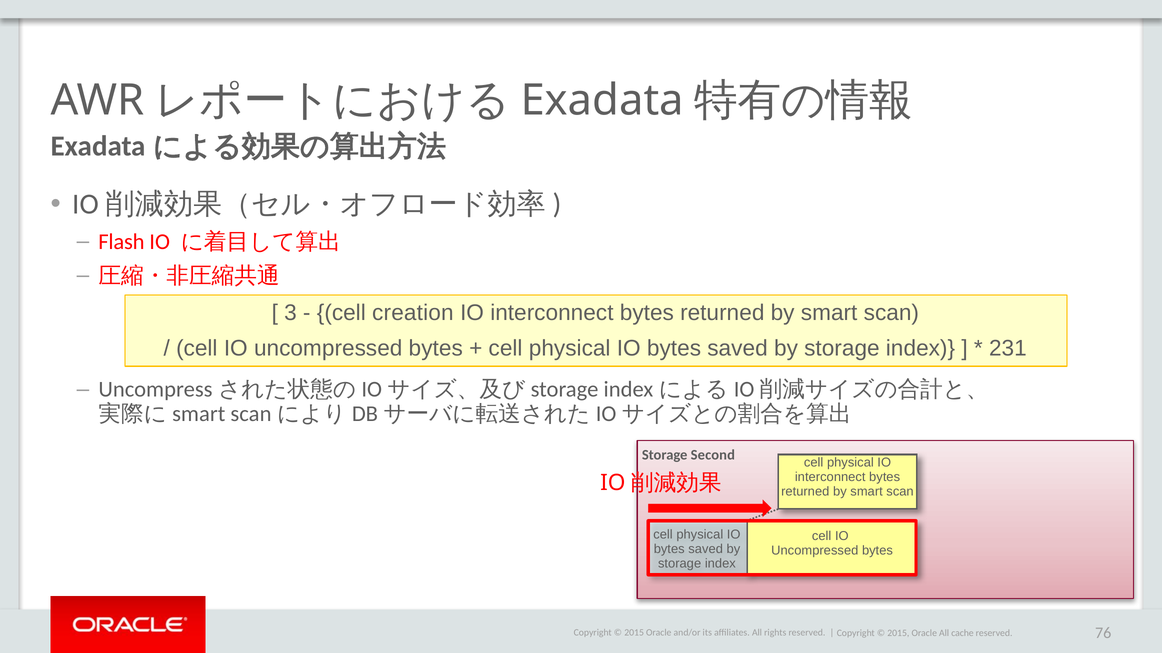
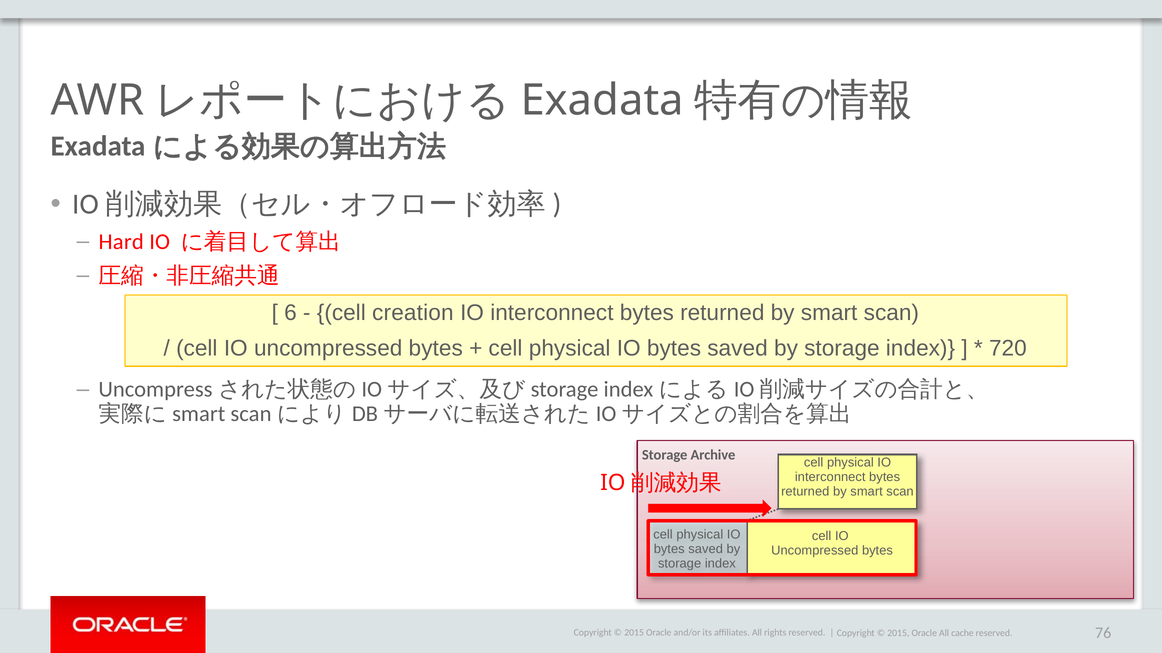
Flash: Flash -> Hard
3: 3 -> 6
231: 231 -> 720
Second: Second -> Archive
